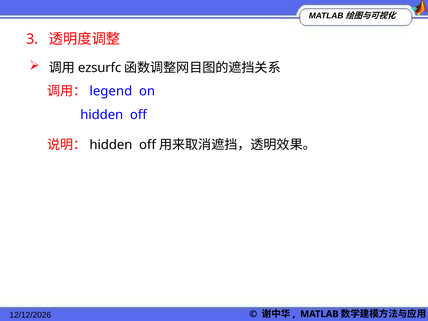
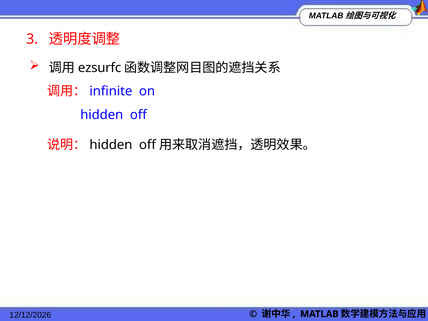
legend: legend -> infinite
